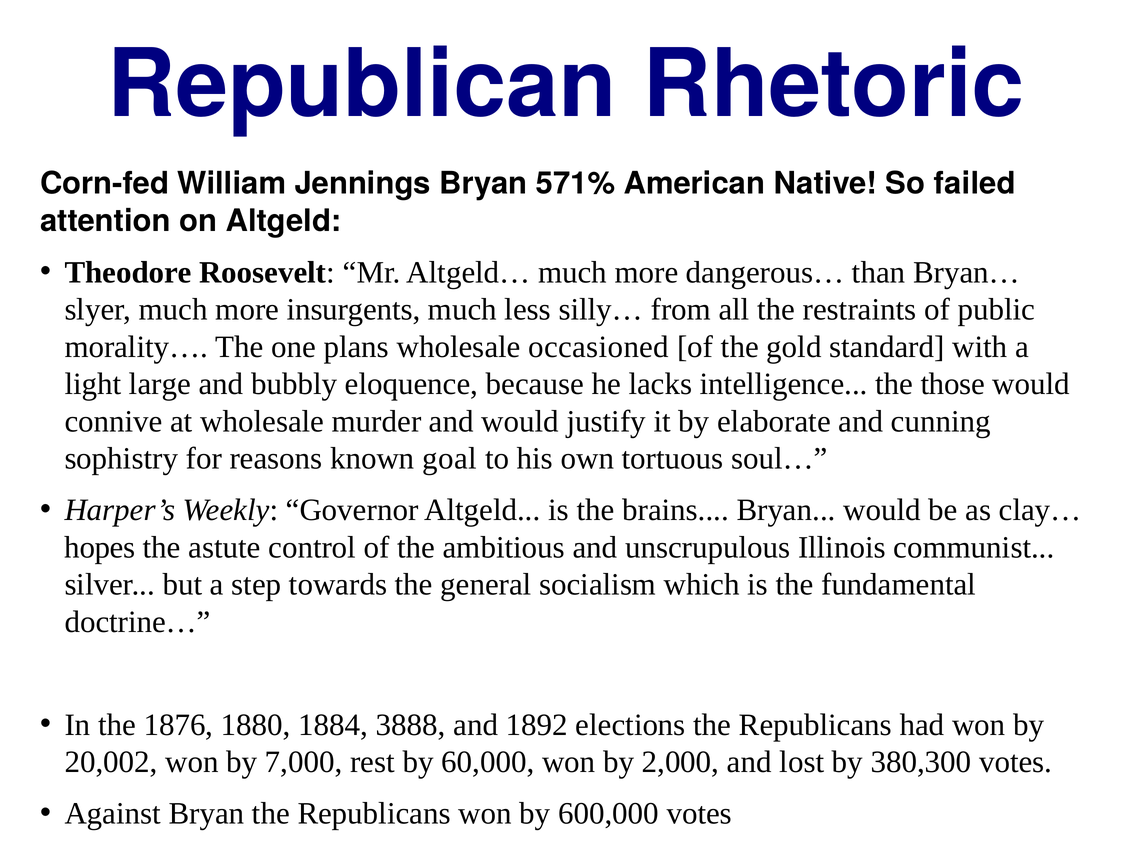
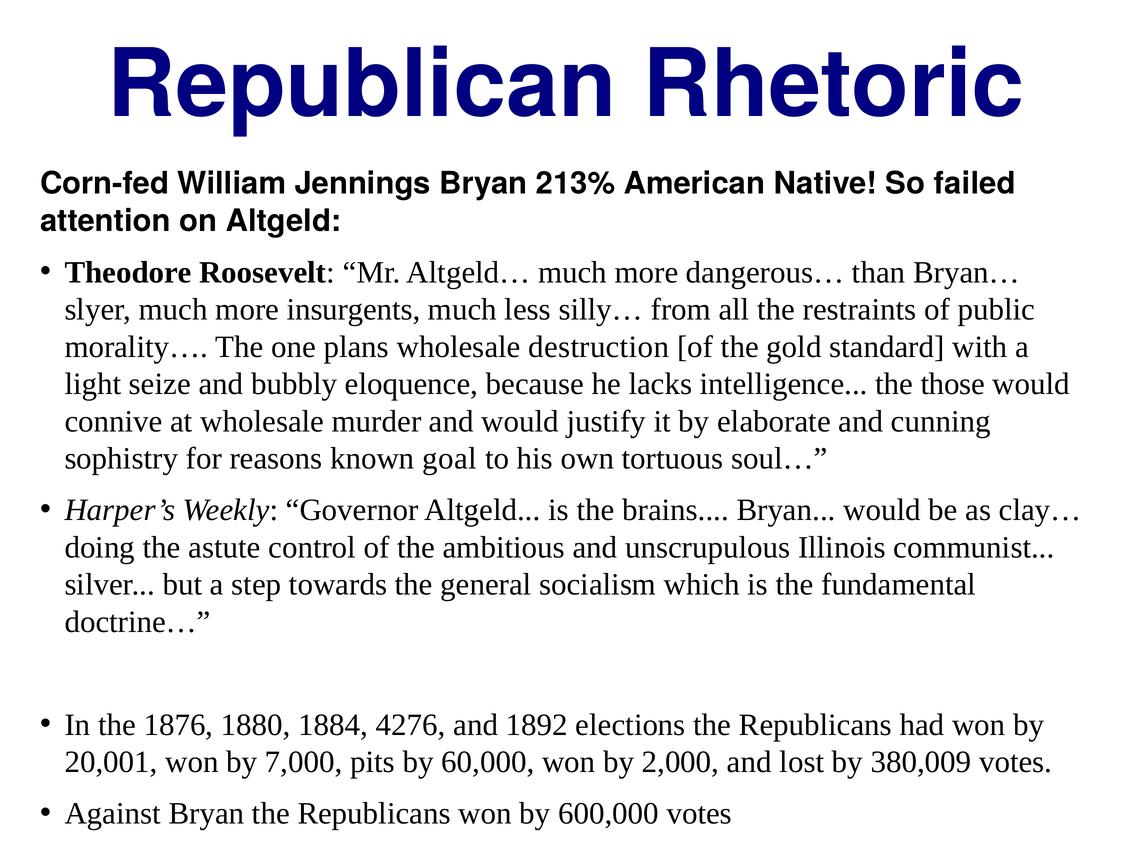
571%: 571% -> 213%
occasioned: occasioned -> destruction
large: large -> seize
hopes: hopes -> doing
3888: 3888 -> 4276
20,002: 20,002 -> 20,001
rest: rest -> pits
380,300: 380,300 -> 380,009
